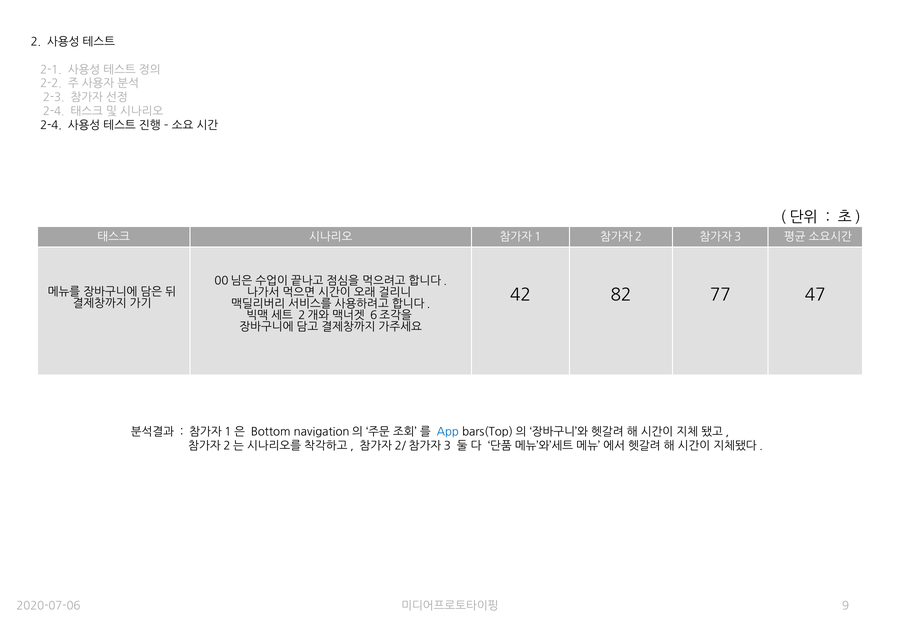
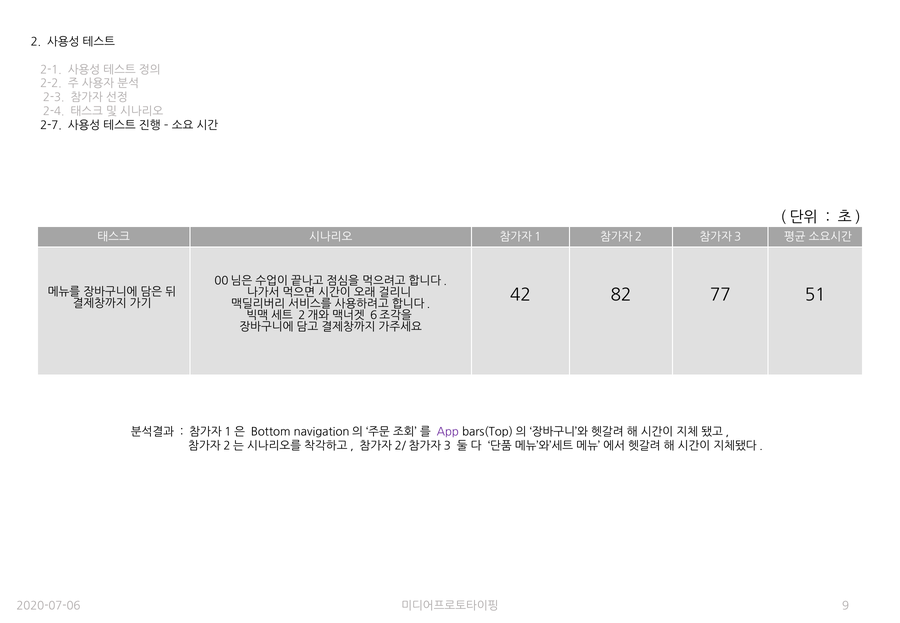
2-4 at (51, 125): 2-4 -> 2-7
47: 47 -> 51
App colour: blue -> purple
